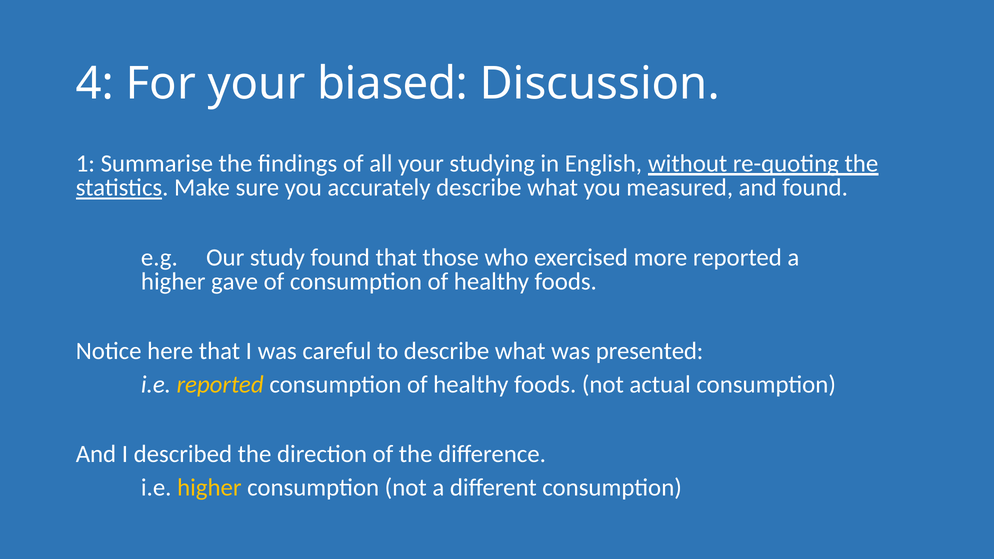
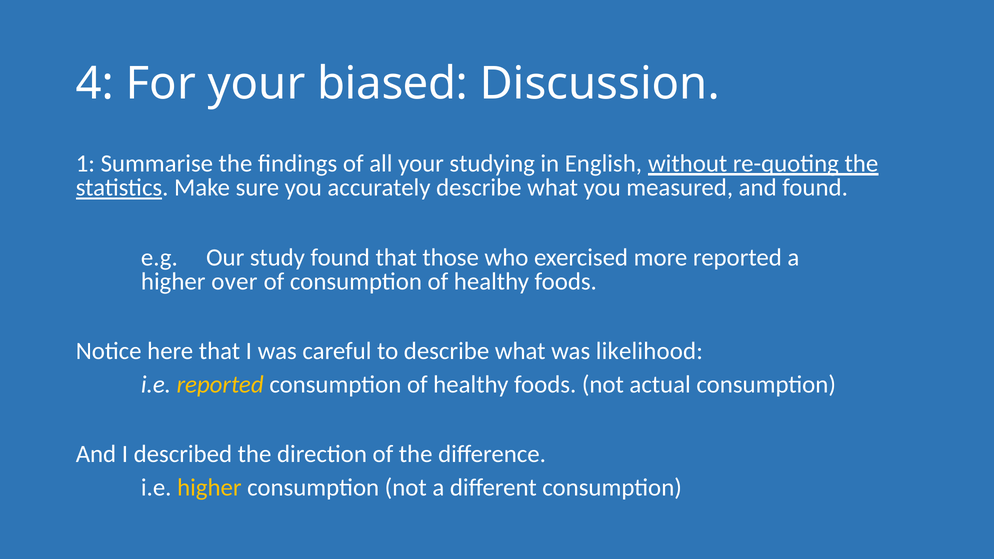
gave: gave -> over
presented: presented -> likelihood
